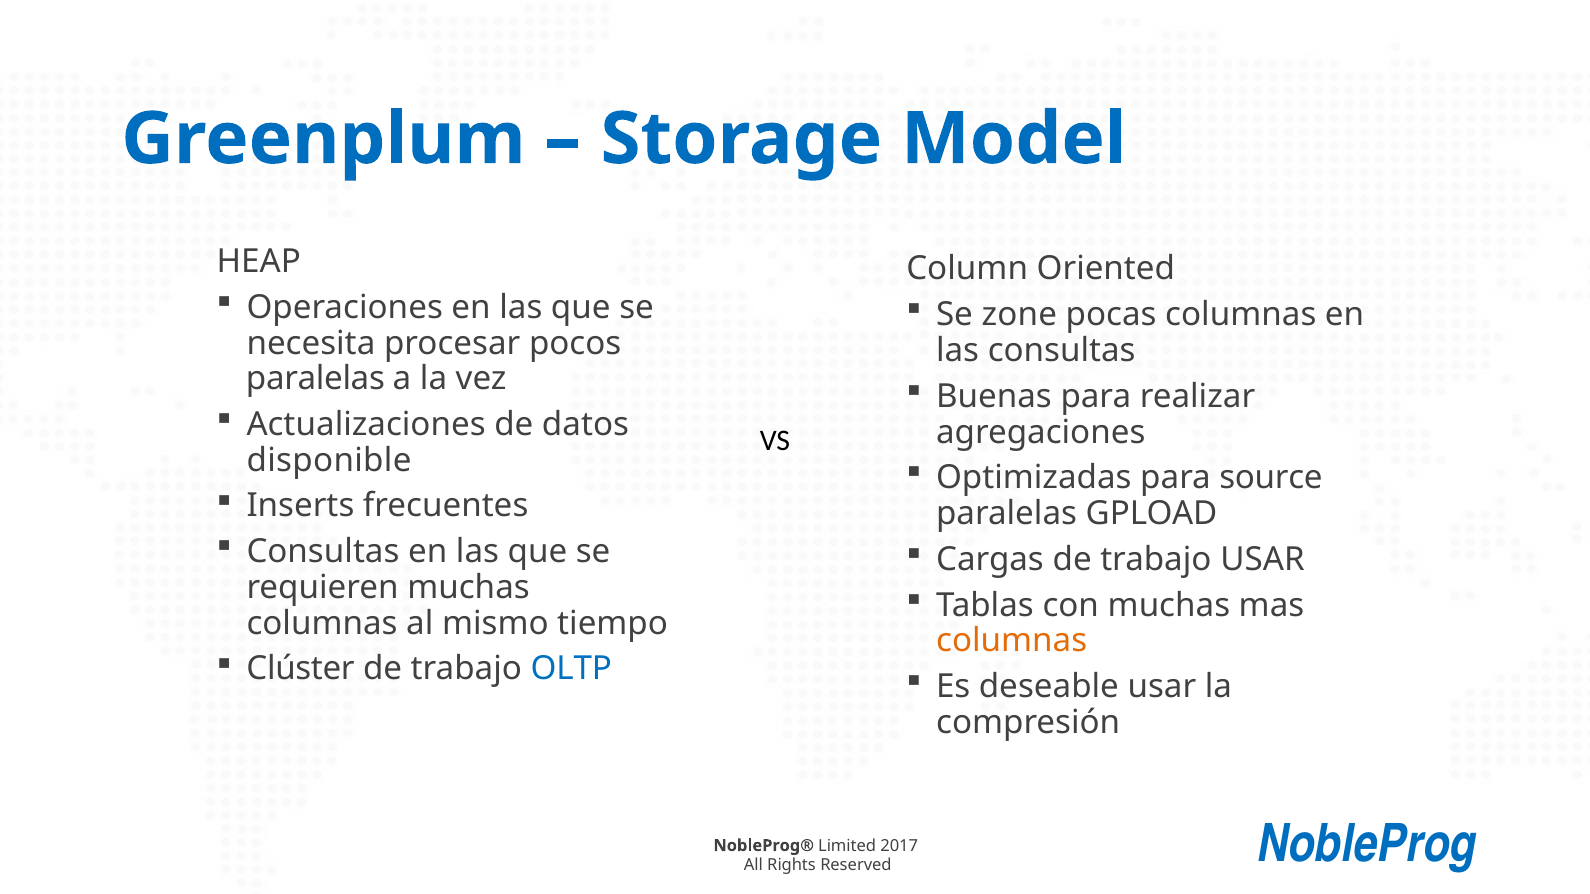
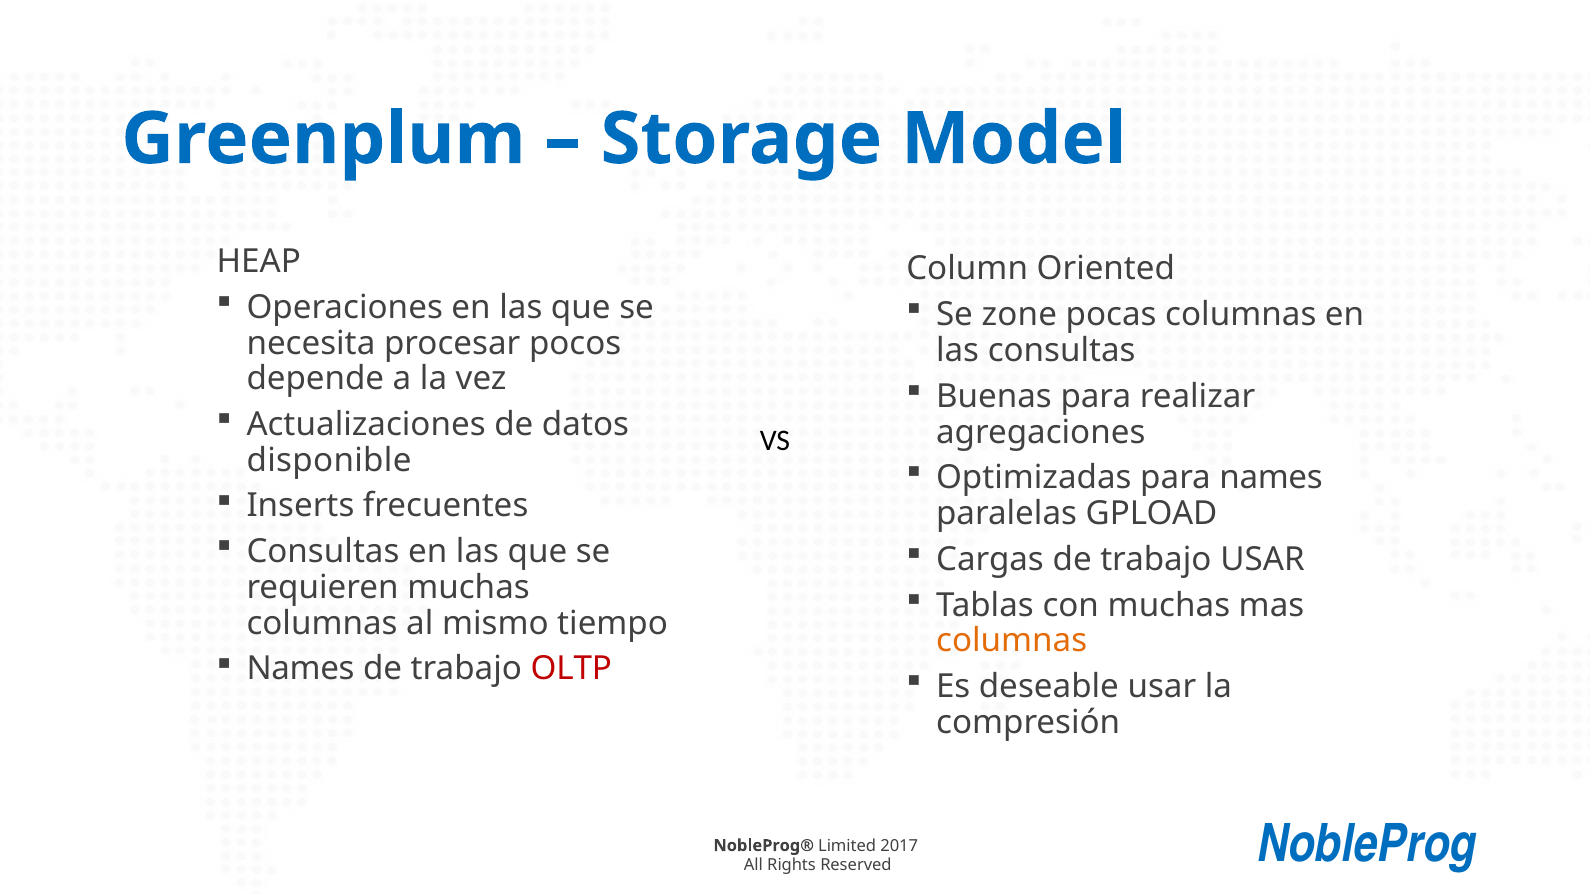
paralelas at (315, 379): paralelas -> depende
para source: source -> names
Clúster at (301, 669): Clúster -> Names
OLTP colour: blue -> red
